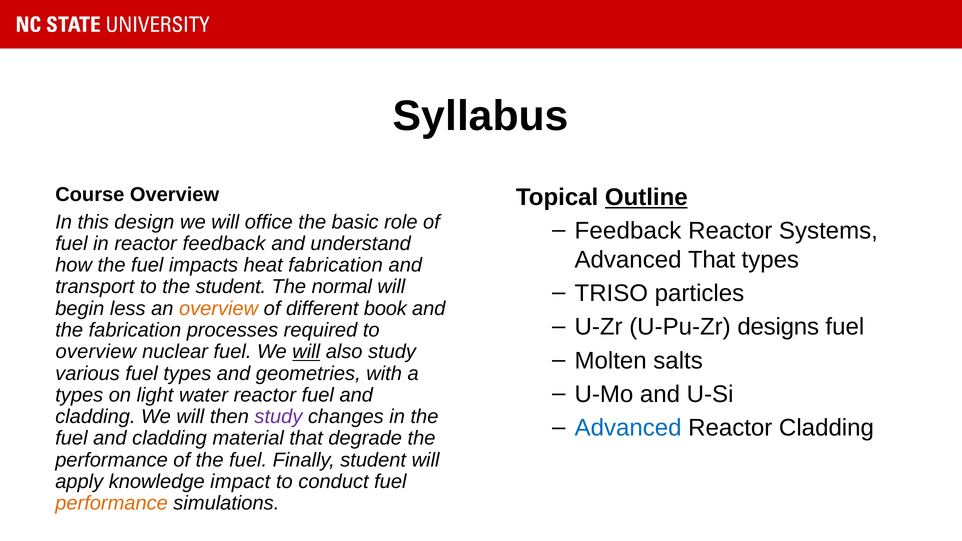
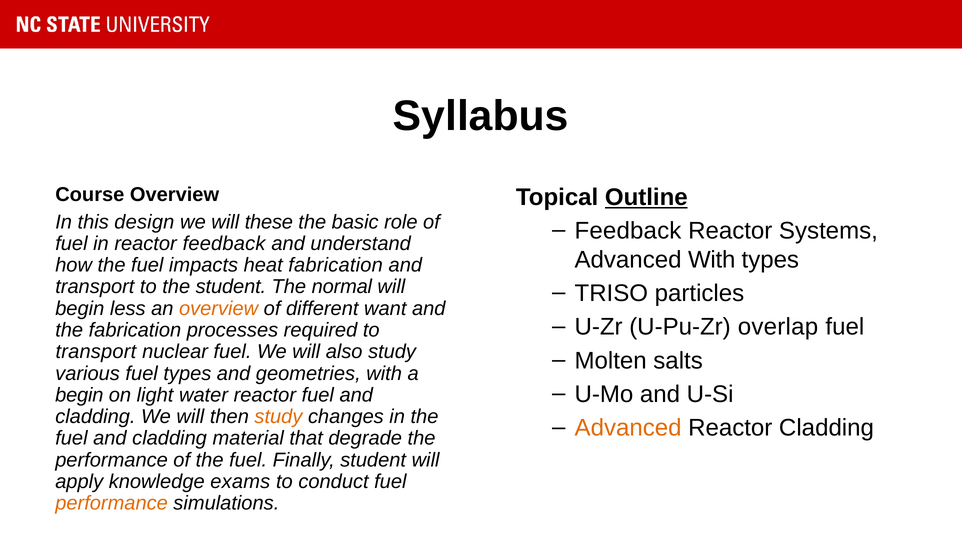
office: office -> these
Advanced That: That -> With
book: book -> want
designs: designs -> overlap
overview at (96, 352): overview -> transport
will at (306, 352) underline: present -> none
types at (79, 395): types -> begin
study at (278, 417) colour: purple -> orange
Advanced at (628, 428) colour: blue -> orange
impact: impact -> exams
